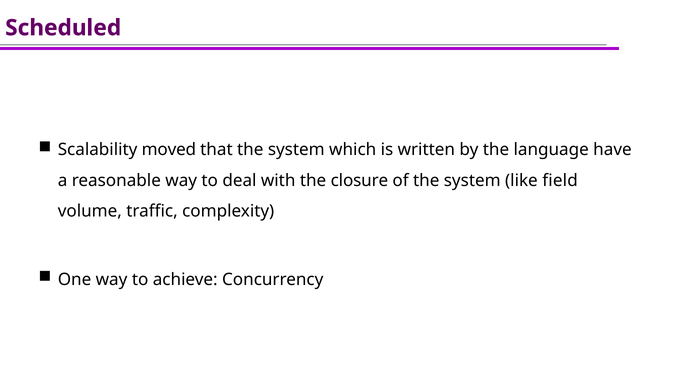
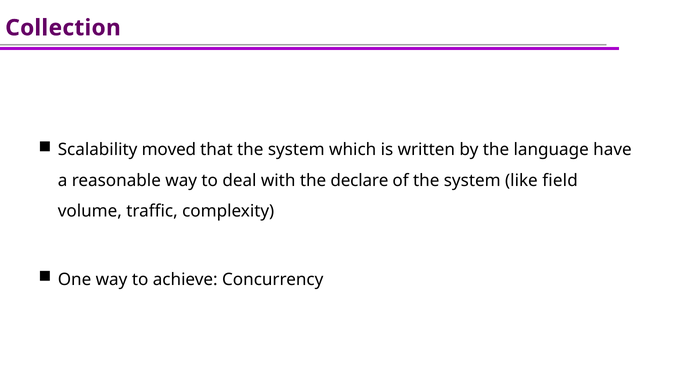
Scheduled: Scheduled -> Collection
closure: closure -> declare
